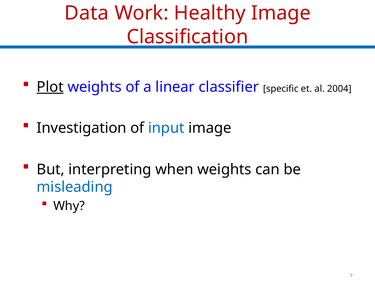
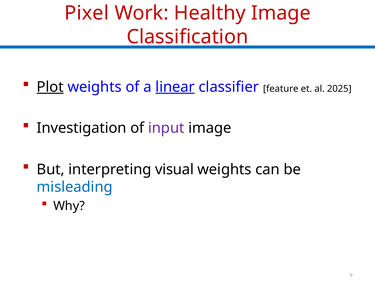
Data: Data -> Pixel
linear underline: none -> present
specific: specific -> feature
2004: 2004 -> 2025
input colour: blue -> purple
when: when -> visual
